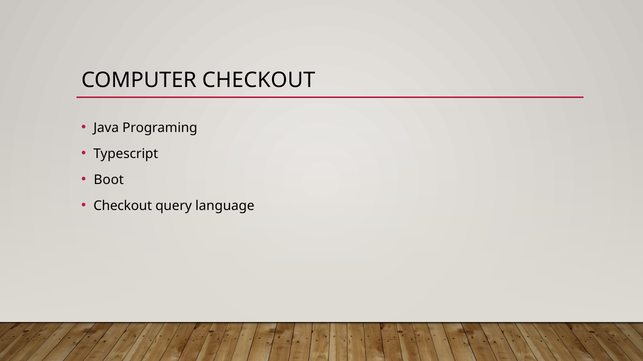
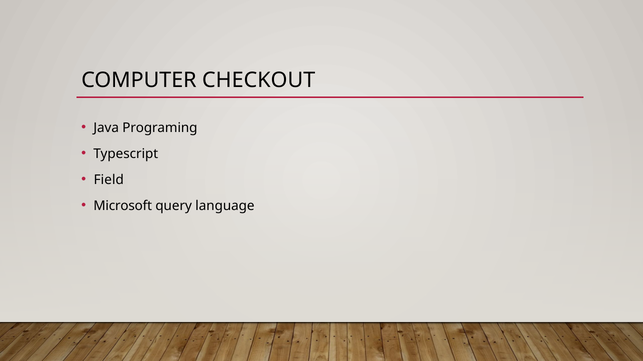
Boot: Boot -> Field
Checkout at (123, 206): Checkout -> Microsoft
